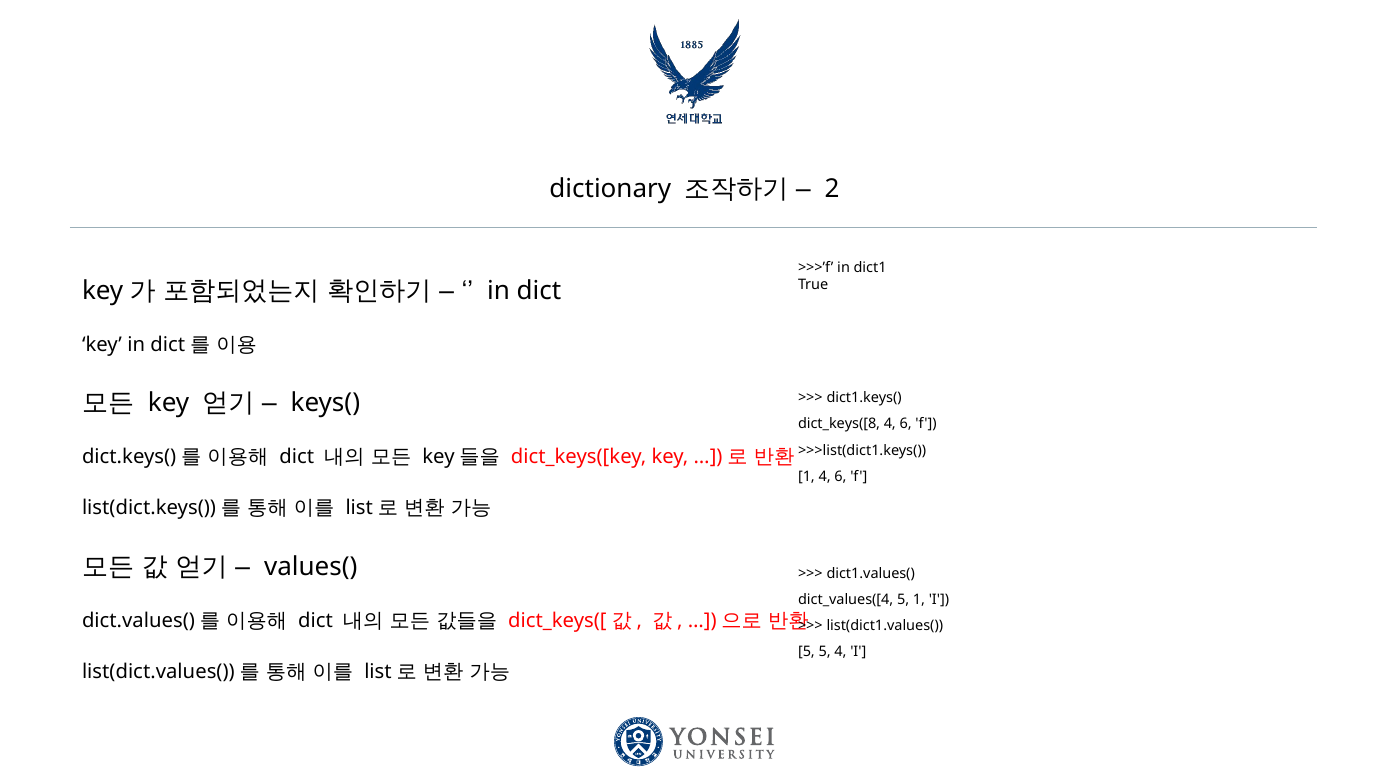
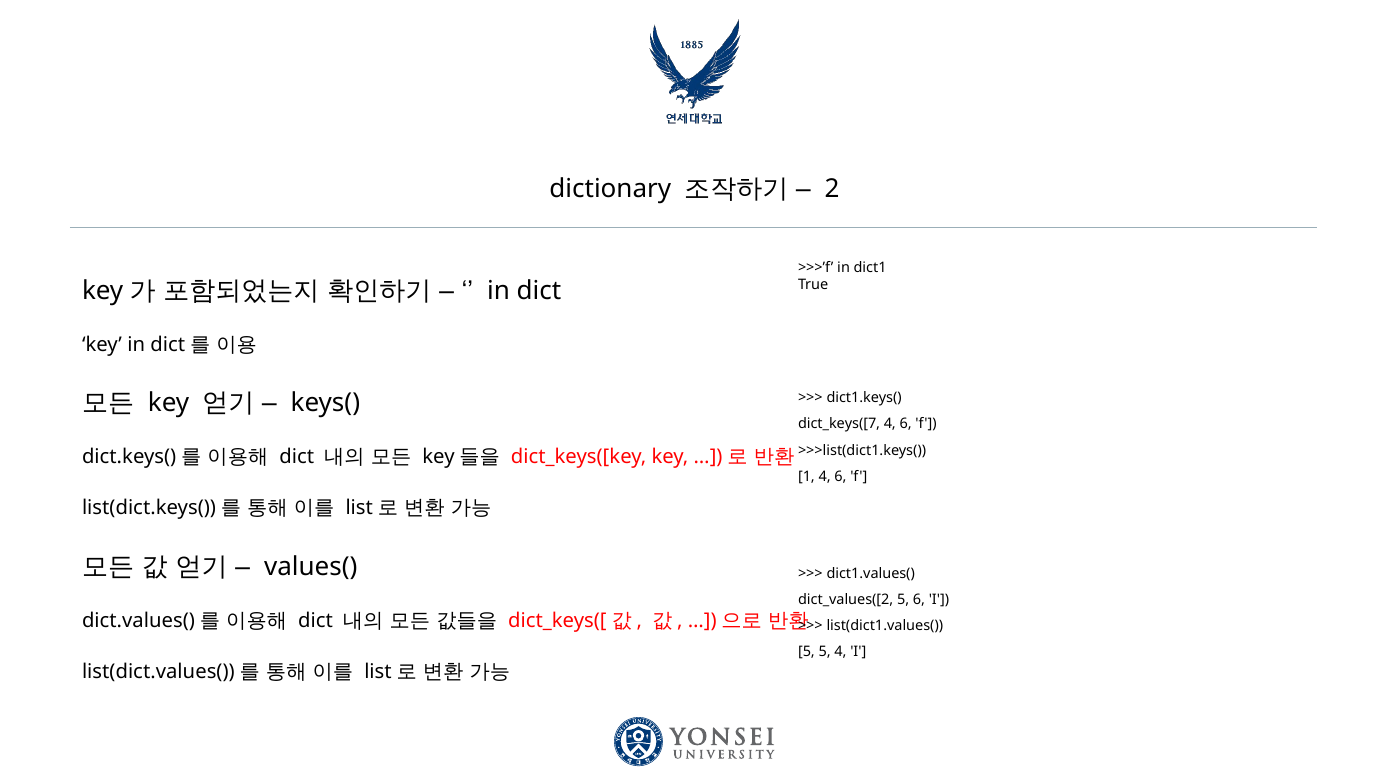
dict_keys([8: dict_keys([8 -> dict_keys([7
dict_values([4: dict_values([4 -> dict_values([2
5 1: 1 -> 6
